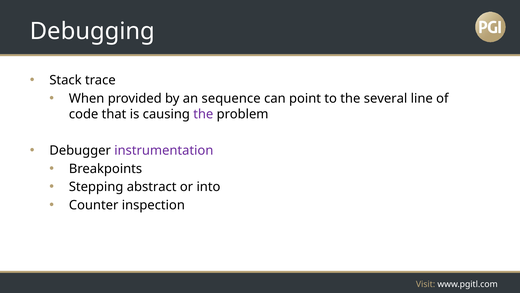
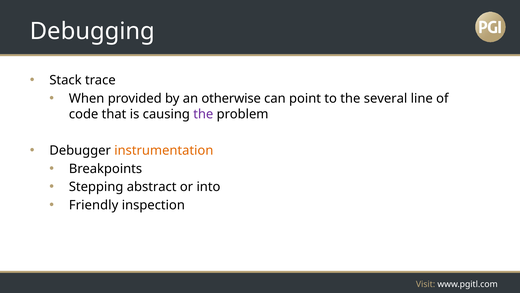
sequence: sequence -> otherwise
instrumentation colour: purple -> orange
Counter: Counter -> Friendly
